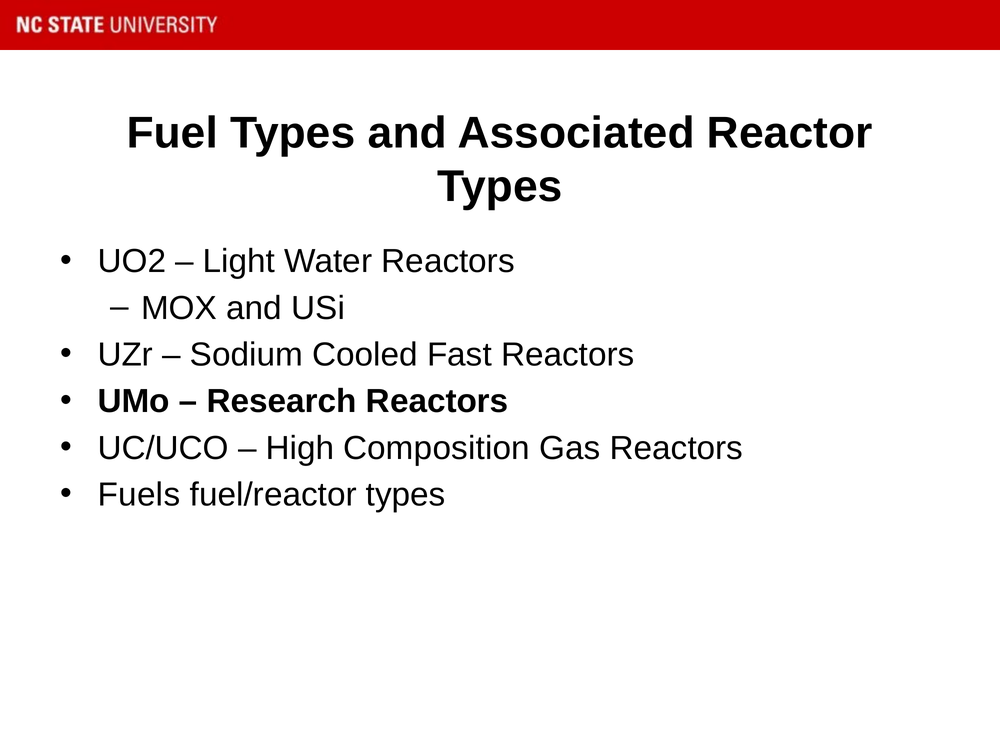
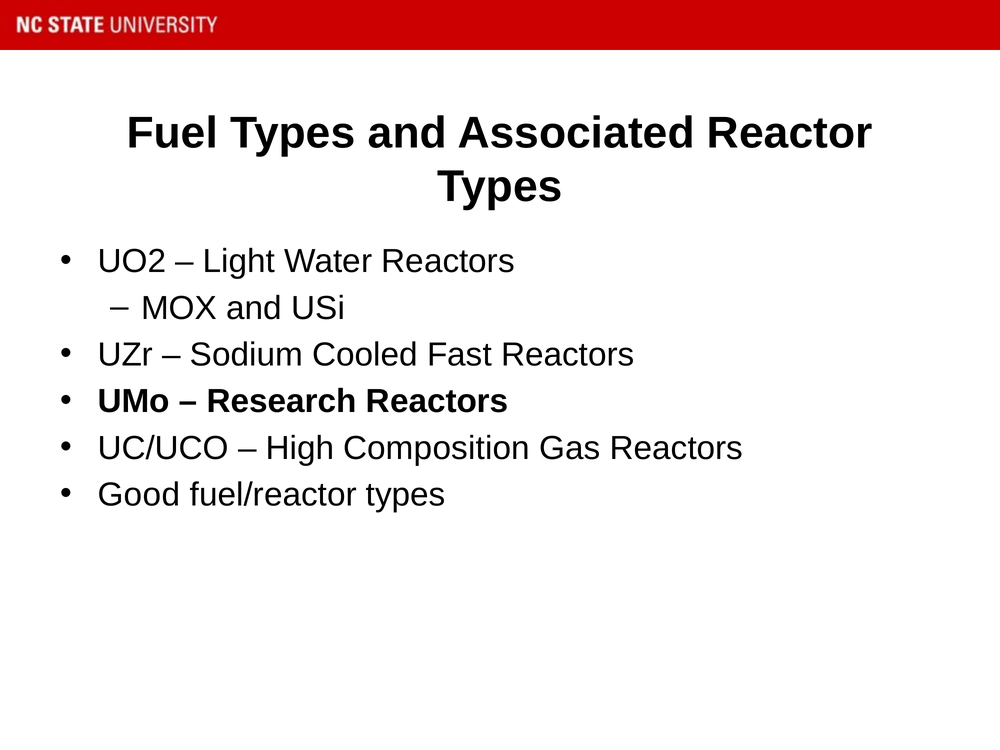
Fuels: Fuels -> Good
